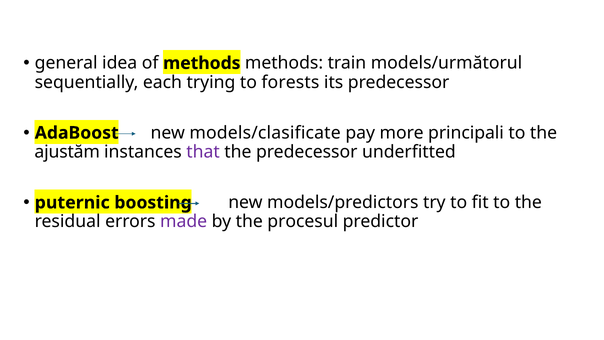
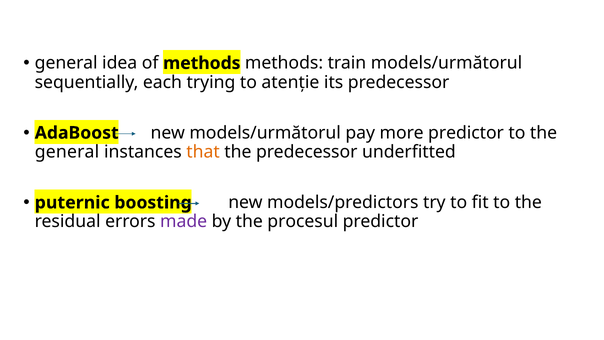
forests: forests -> atenție
new models/clasificate: models/clasificate -> models/următorul
more principali: principali -> predictor
ajustăm at (67, 152): ajustăm -> general
that colour: purple -> orange
